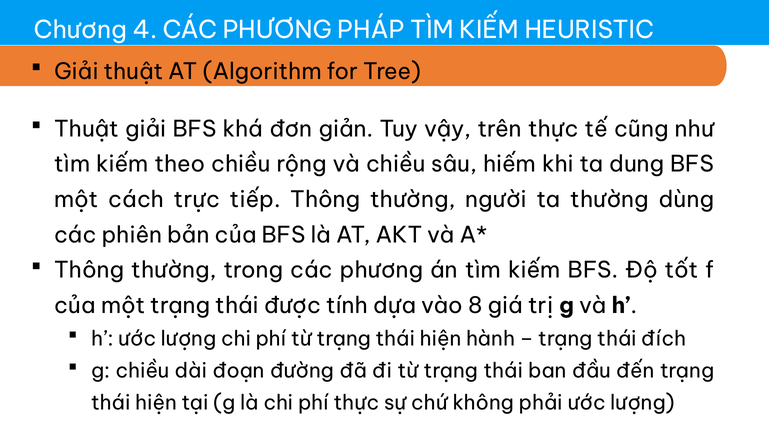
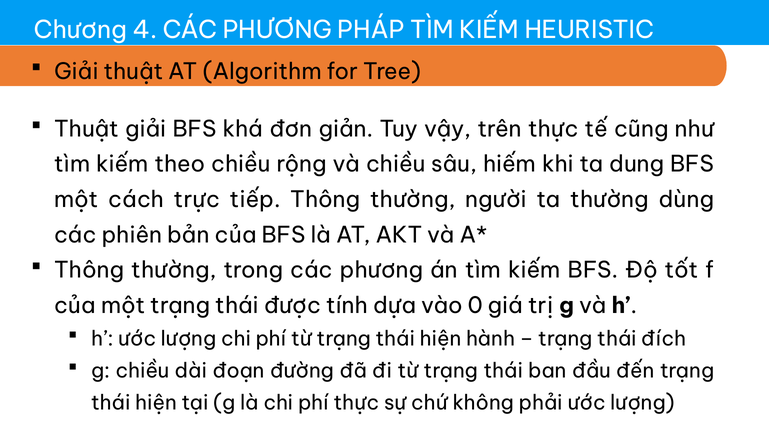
8: 8 -> 0
